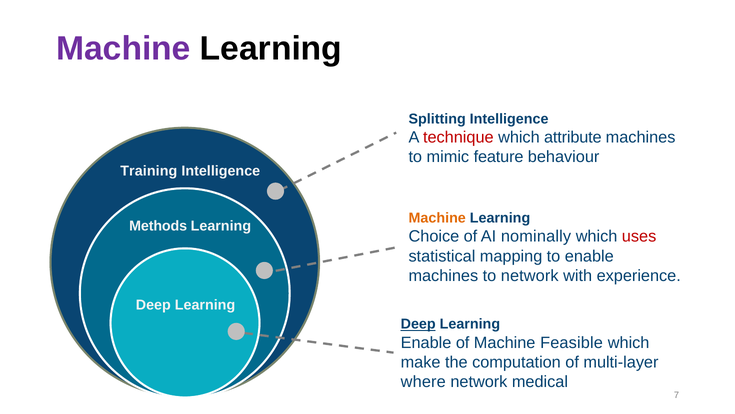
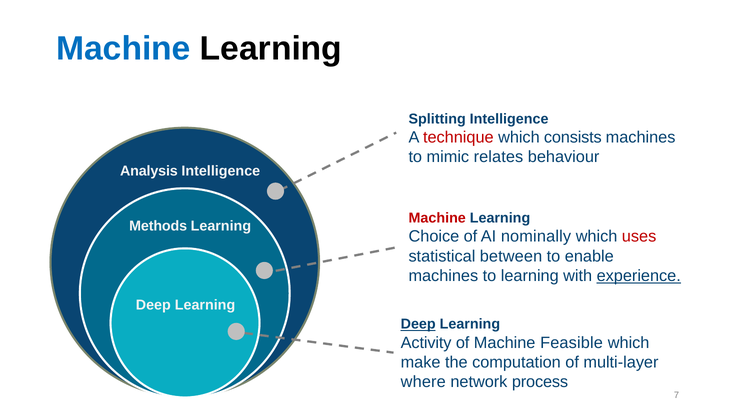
Machine at (123, 49) colour: purple -> blue
attribute: attribute -> consists
feature: feature -> relates
Training: Training -> Analysis
Machine at (437, 218) colour: orange -> red
mapping: mapping -> between
to network: network -> learning
experience underline: none -> present
Enable at (426, 342): Enable -> Activity
medical: medical -> process
